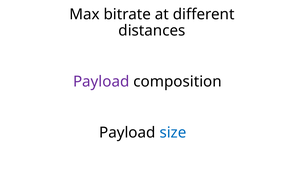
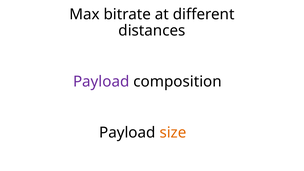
size colour: blue -> orange
